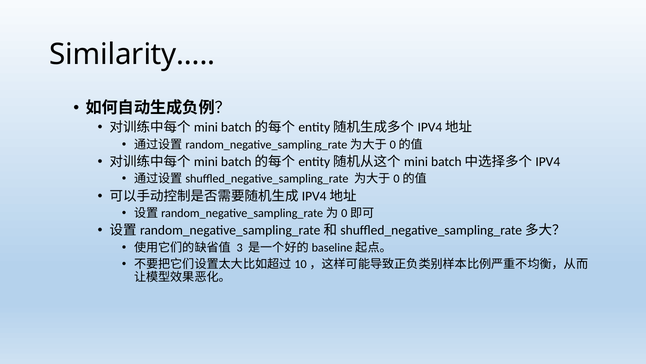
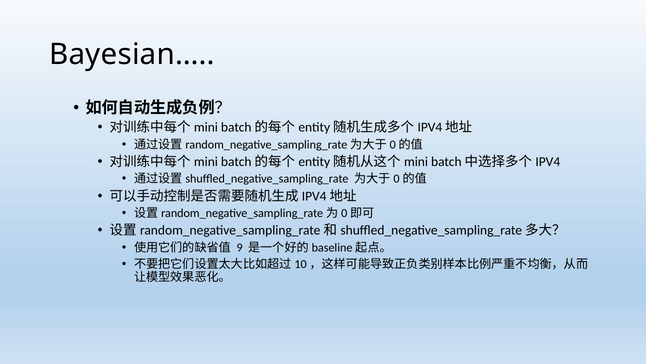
Similarity…: Similarity… -> Bayesian…
3: 3 -> 9
